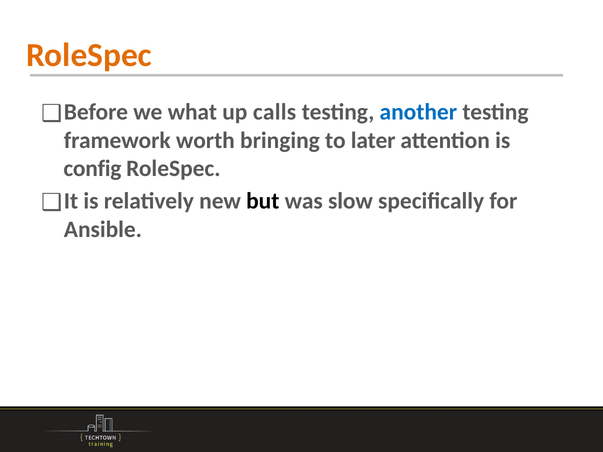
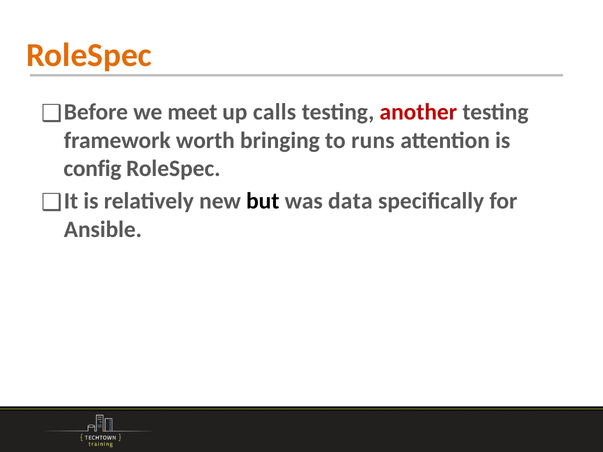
what: what -> meet
another colour: blue -> red
later: later -> runs
slow: slow -> data
